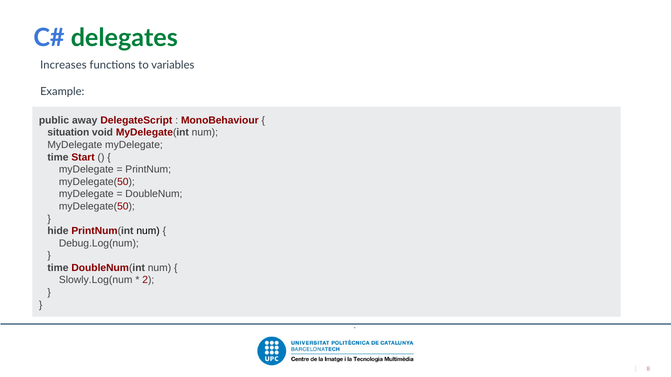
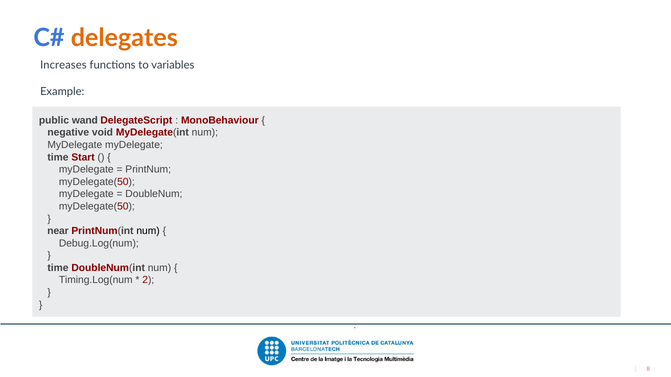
delegates colour: green -> orange
away: away -> wand
situation: situation -> negative
hide: hide -> near
Slowly.Log(num: Slowly.Log(num -> Timing.Log(num
